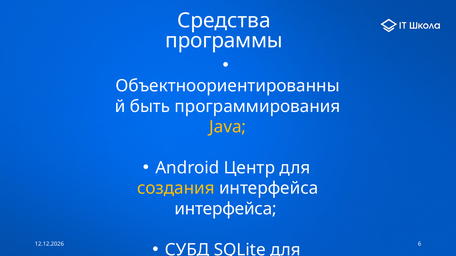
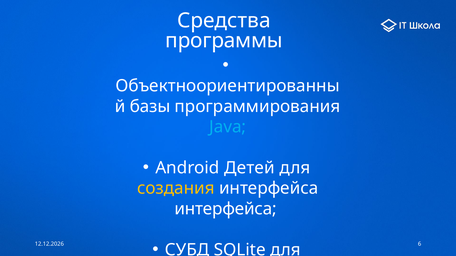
быть: быть -> базы
Java colour: yellow -> light blue
Центр: Центр -> Детей
